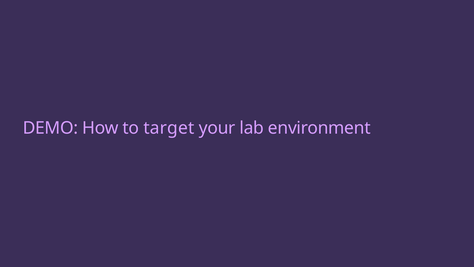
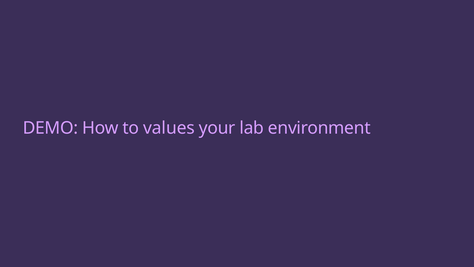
target: target -> values
